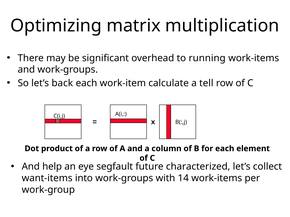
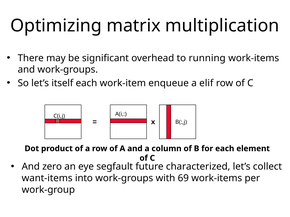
back: back -> itself
calculate: calculate -> enqueue
tell: tell -> elif
help: help -> zero
14: 14 -> 69
